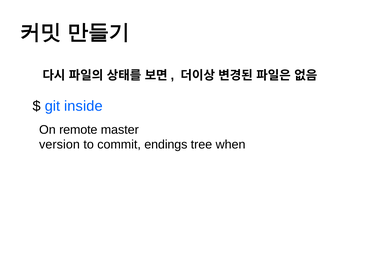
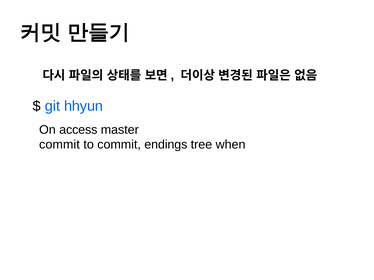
inside: inside -> hhyun
remote: remote -> access
version at (59, 145): version -> commit
